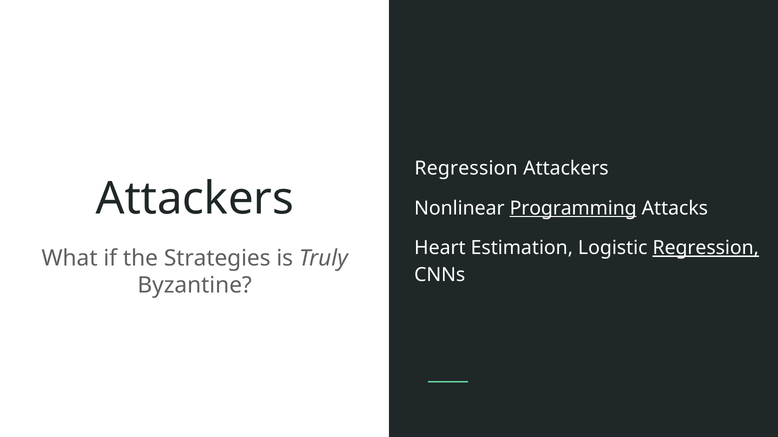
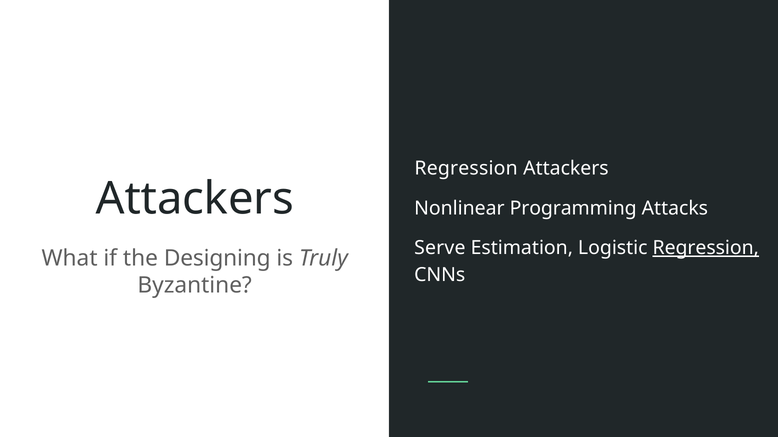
Programming underline: present -> none
Heart: Heart -> Serve
Strategies: Strategies -> Designing
